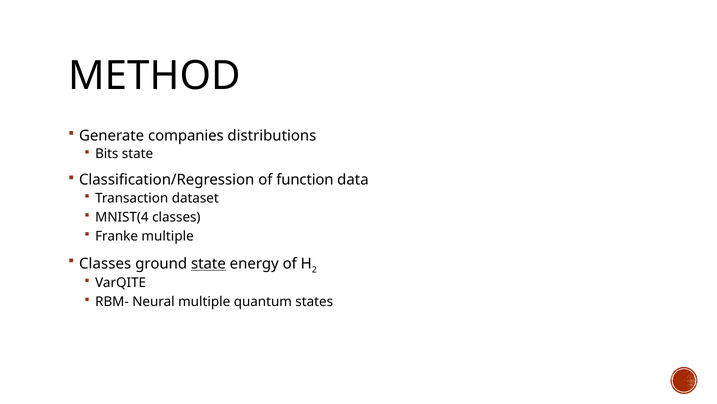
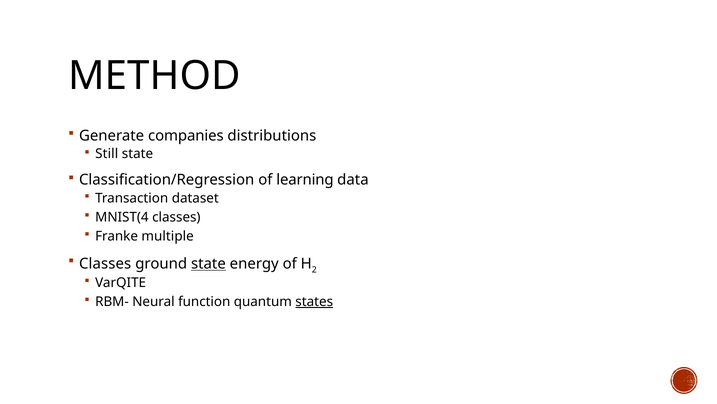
Bits: Bits -> Still
function: function -> learning
Neural multiple: multiple -> function
states underline: none -> present
